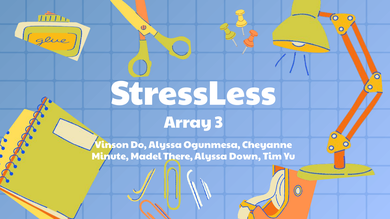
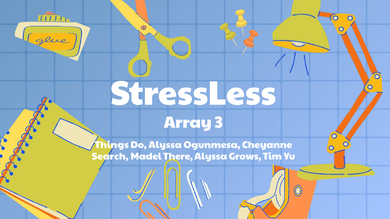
Vinson: Vinson -> Things
Minute: Minute -> Search
Down: Down -> Grows
